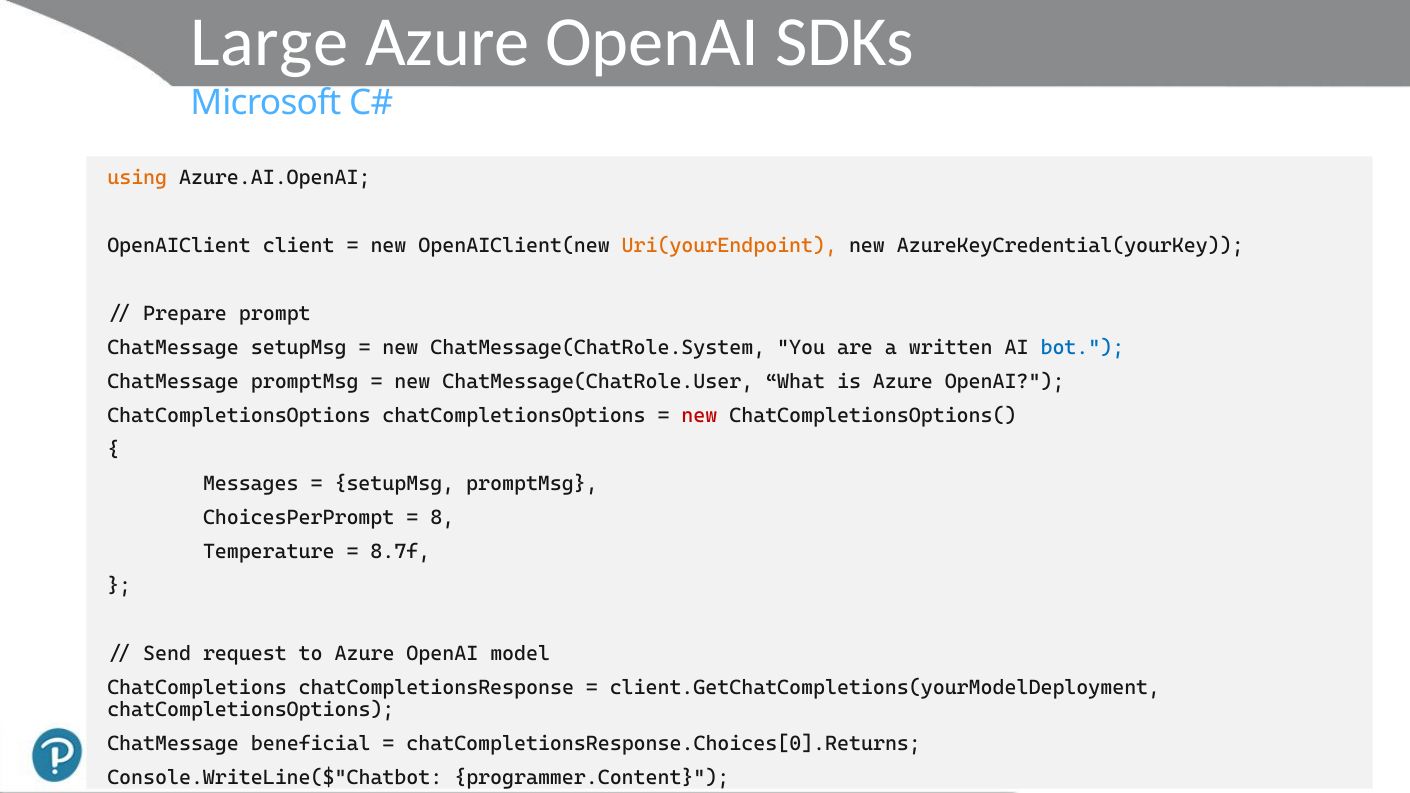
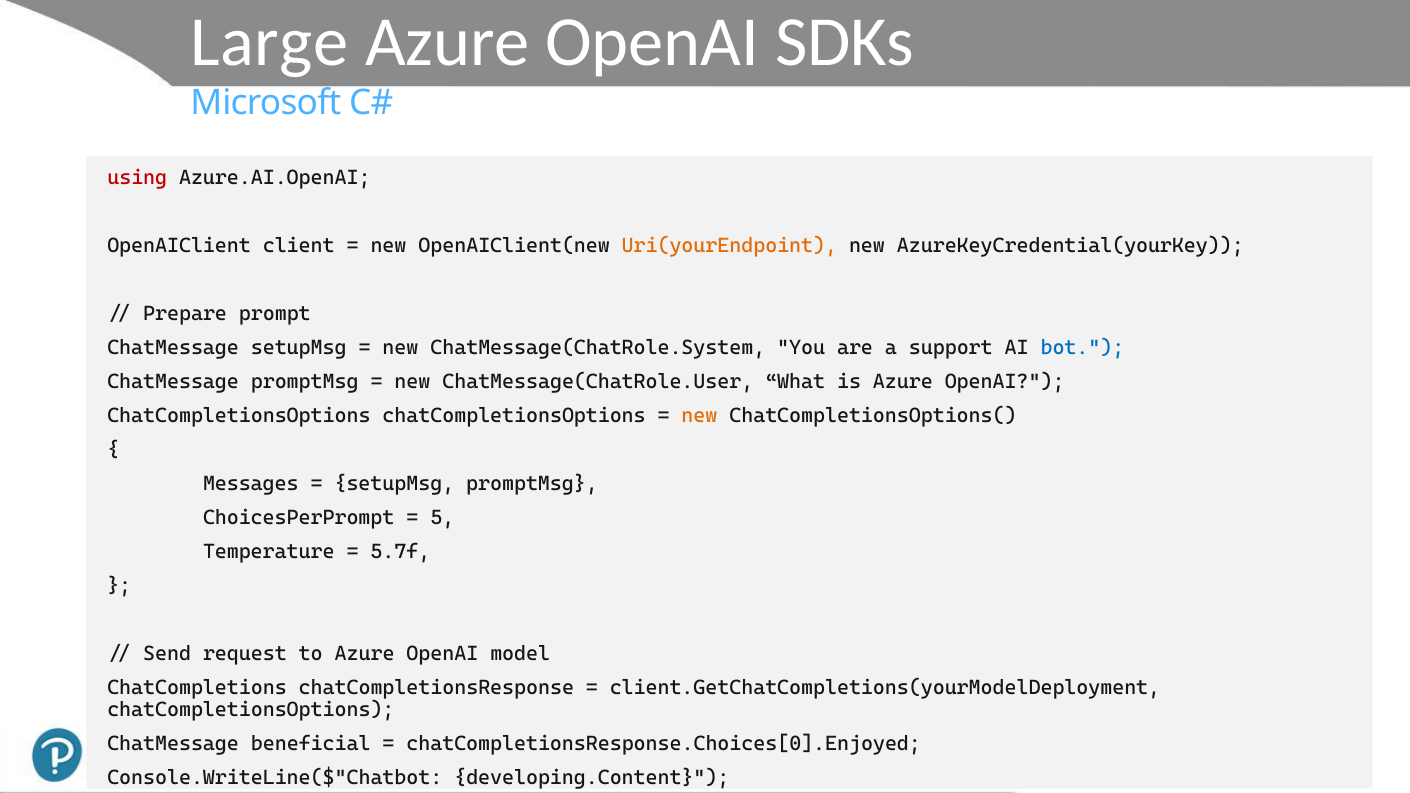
using colour: orange -> red
written: written -> support
new at (699, 416) colour: red -> orange
8: 8 -> 5
8.7f: 8.7f -> 5.7f
chatCompletionsResponse.Choices[0].Returns: chatCompletionsResponse.Choices[0].Returns -> chatCompletionsResponse.Choices[0].Enjoyed
programmer.Content: programmer.Content -> developing.Content
